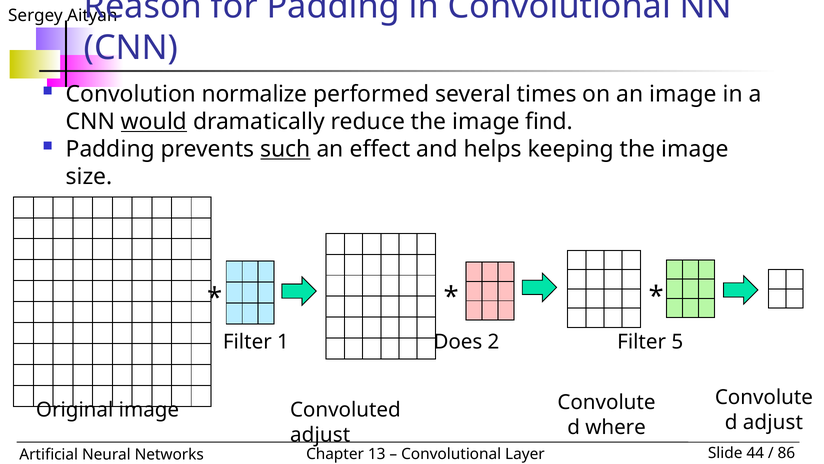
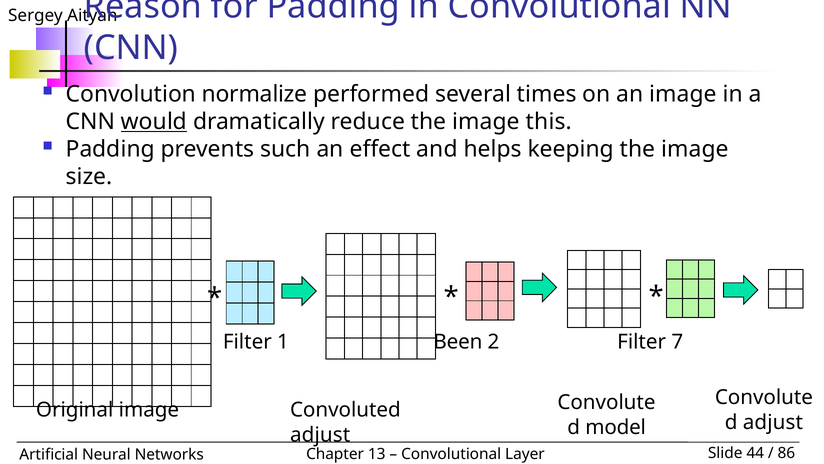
find: find -> this
such underline: present -> none
Does: Does -> Been
5: 5 -> 7
where: where -> model
